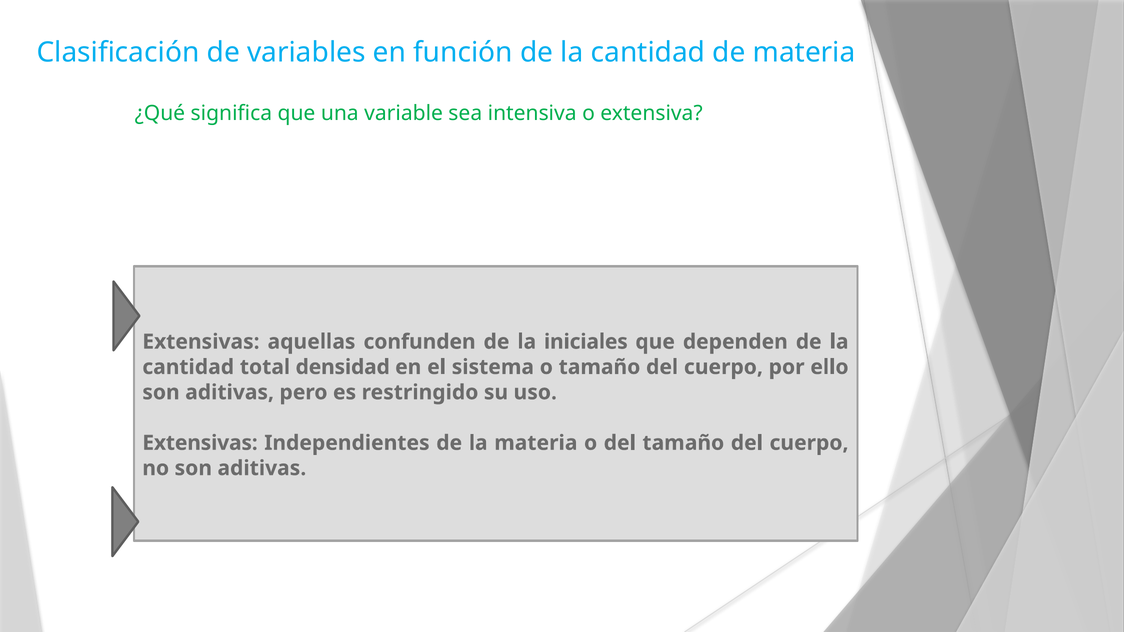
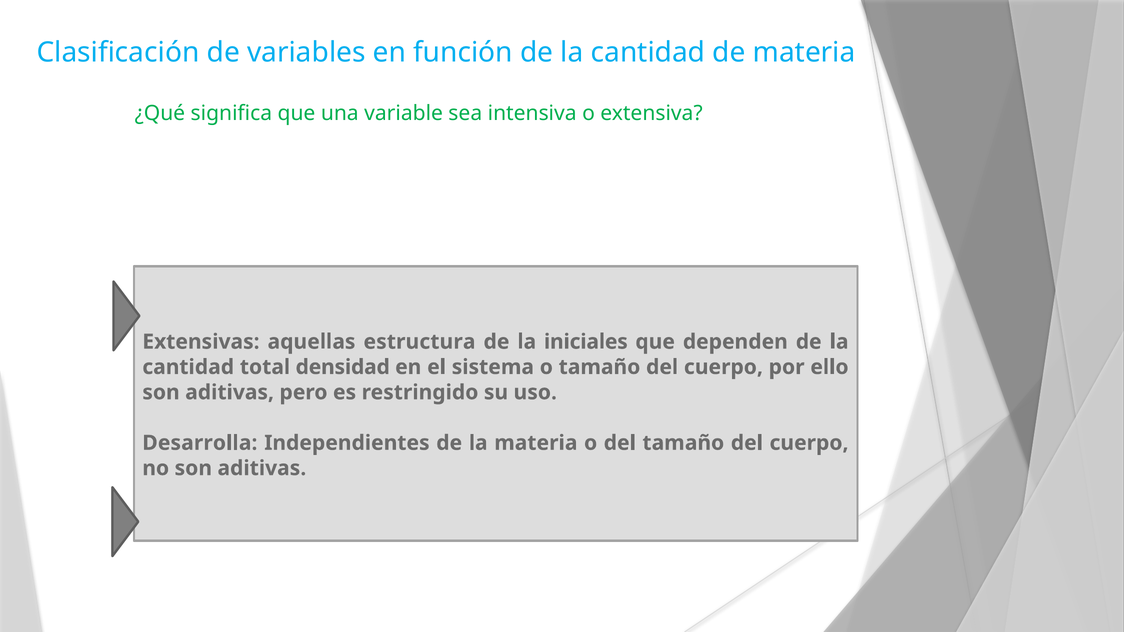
confunden: confunden -> estructura
Extensivas at (200, 443): Extensivas -> Desarrolla
